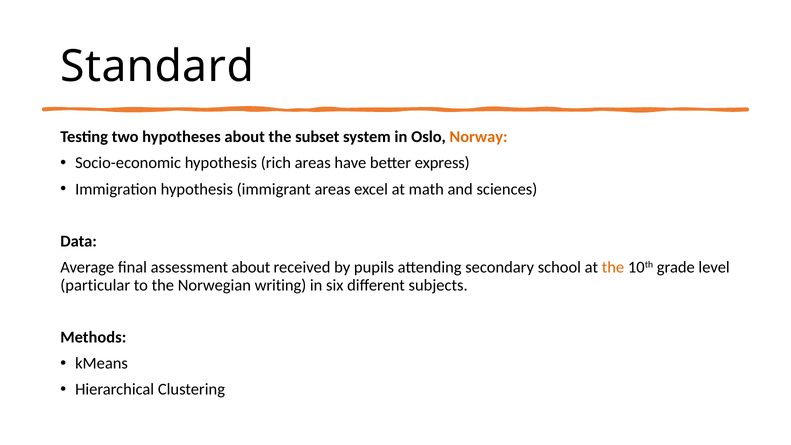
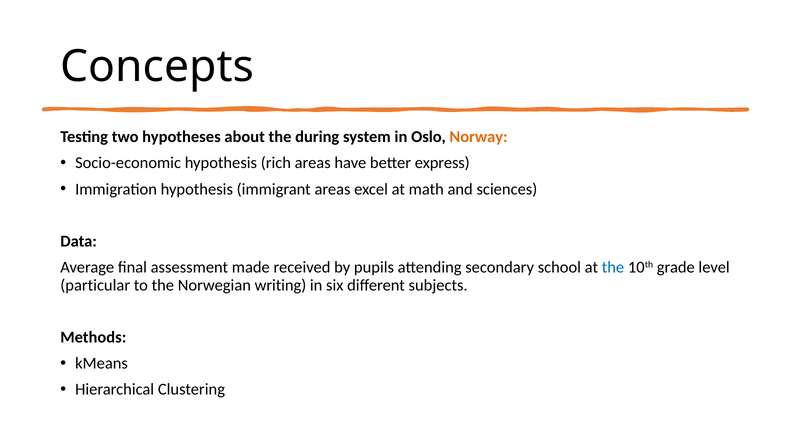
Standard: Standard -> Concepts
subset: subset -> during
assessment about: about -> made
the at (613, 267) colour: orange -> blue
